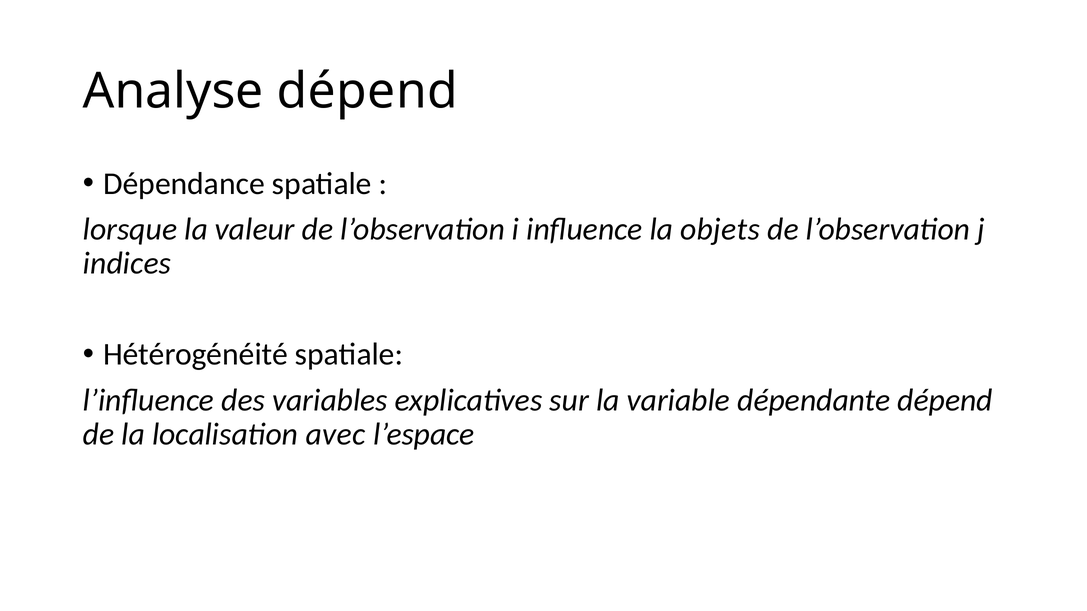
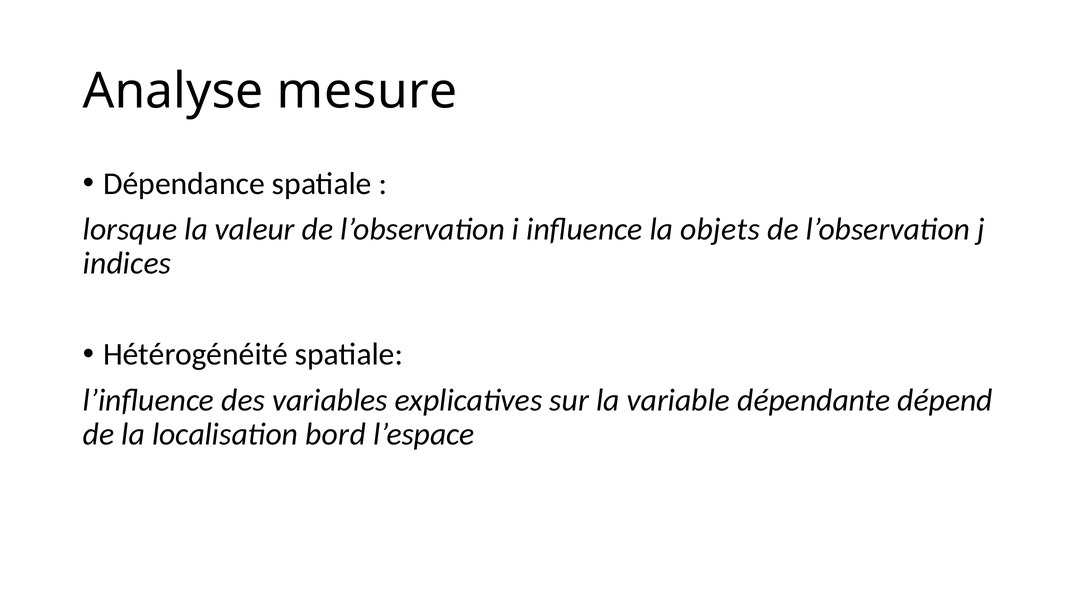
Analyse dépend: dépend -> mesure
avec: avec -> bord
